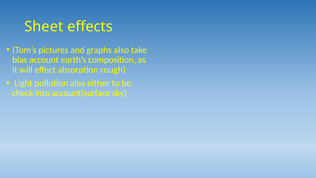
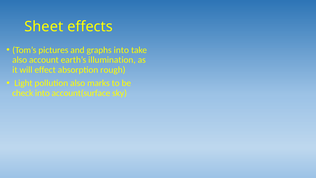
graphs also: also -> into
bias at (20, 60): bias -> also
composition: composition -> illumination
either: either -> marks
